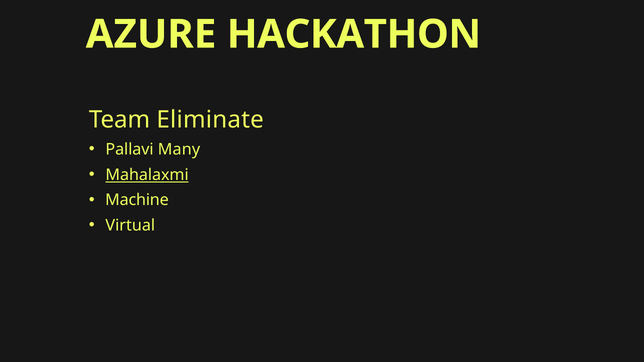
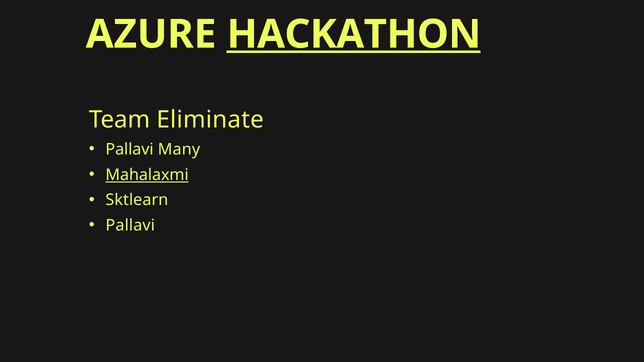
HACKATHON underline: none -> present
Machine: Machine -> Sktlearn
Virtual at (130, 226): Virtual -> Pallavi
